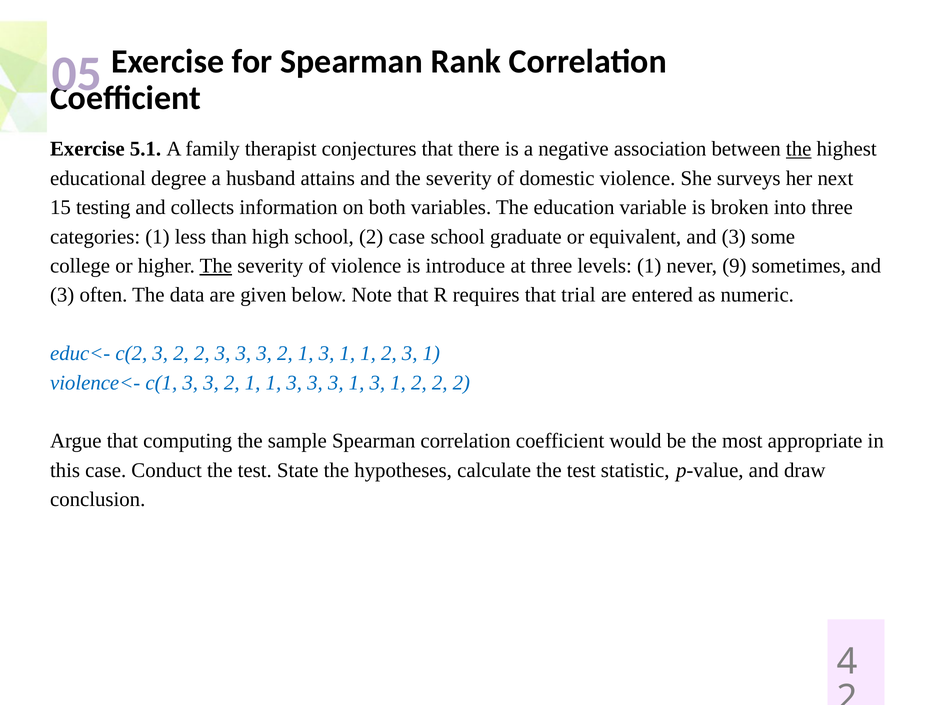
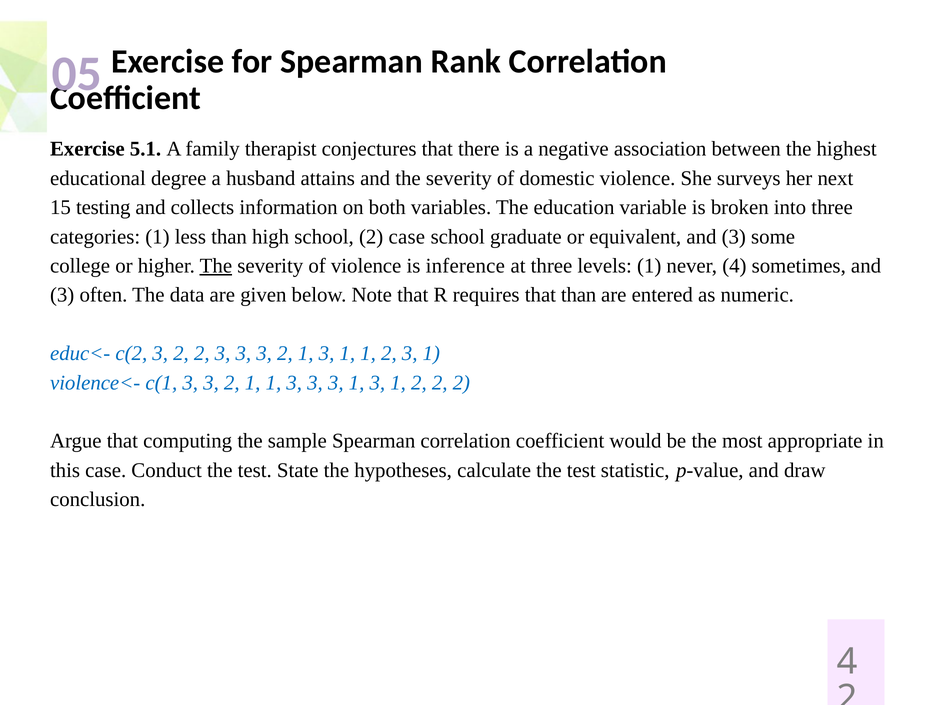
the at (799, 149) underline: present -> none
introduce: introduce -> inference
never 9: 9 -> 4
that trial: trial -> than
